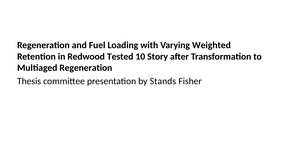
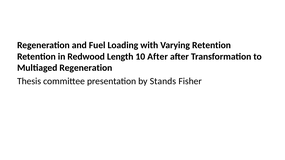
Varying Weighted: Weighted -> Retention
Tested: Tested -> Length
10 Story: Story -> After
